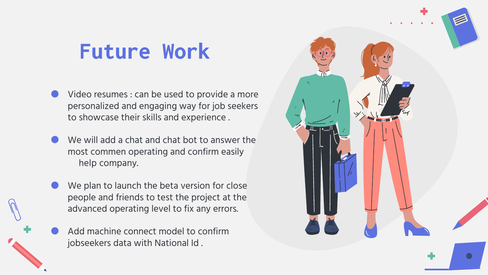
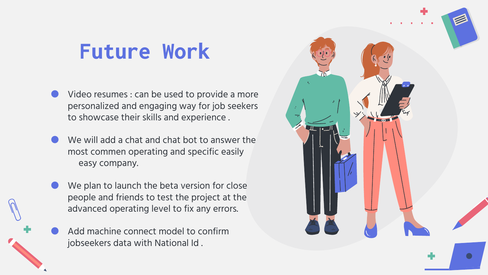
and confirm: confirm -> specific
help: help -> easy
